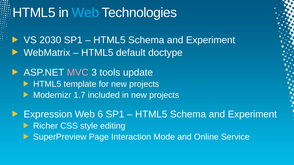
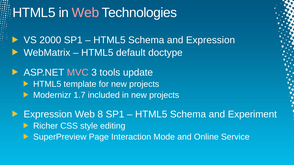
Web at (85, 13) colour: light blue -> pink
2030: 2030 -> 2000
Experiment at (211, 40): Experiment -> Expression
6: 6 -> 8
